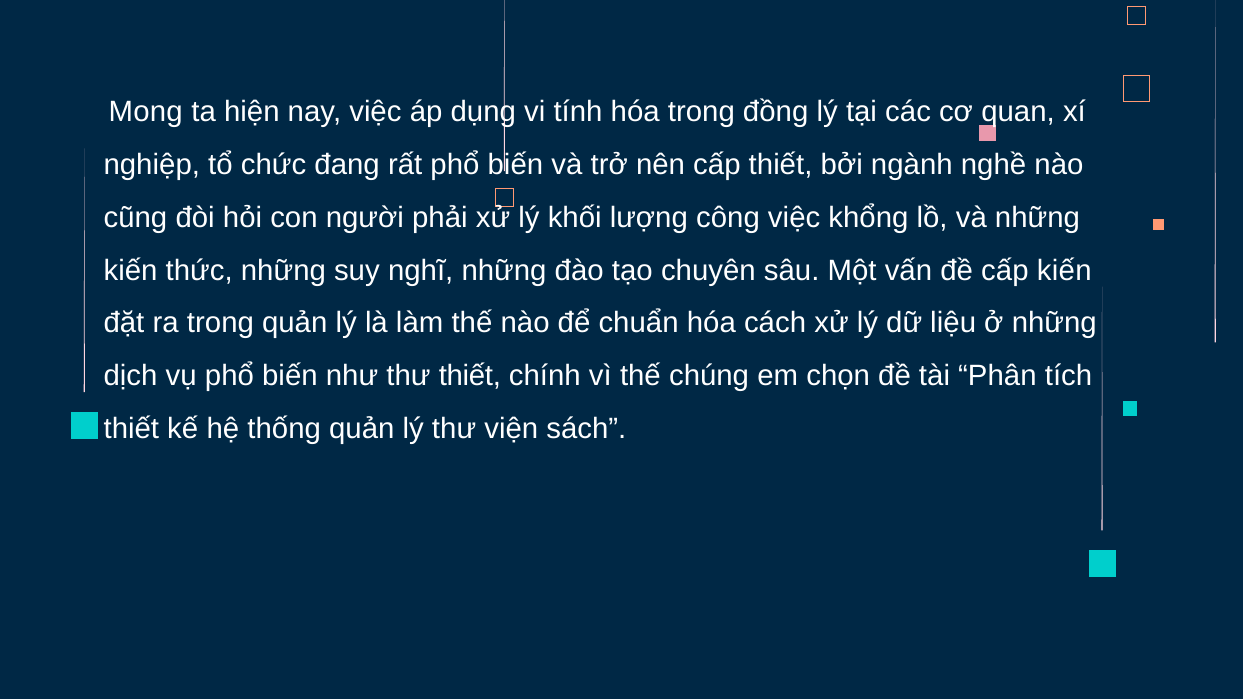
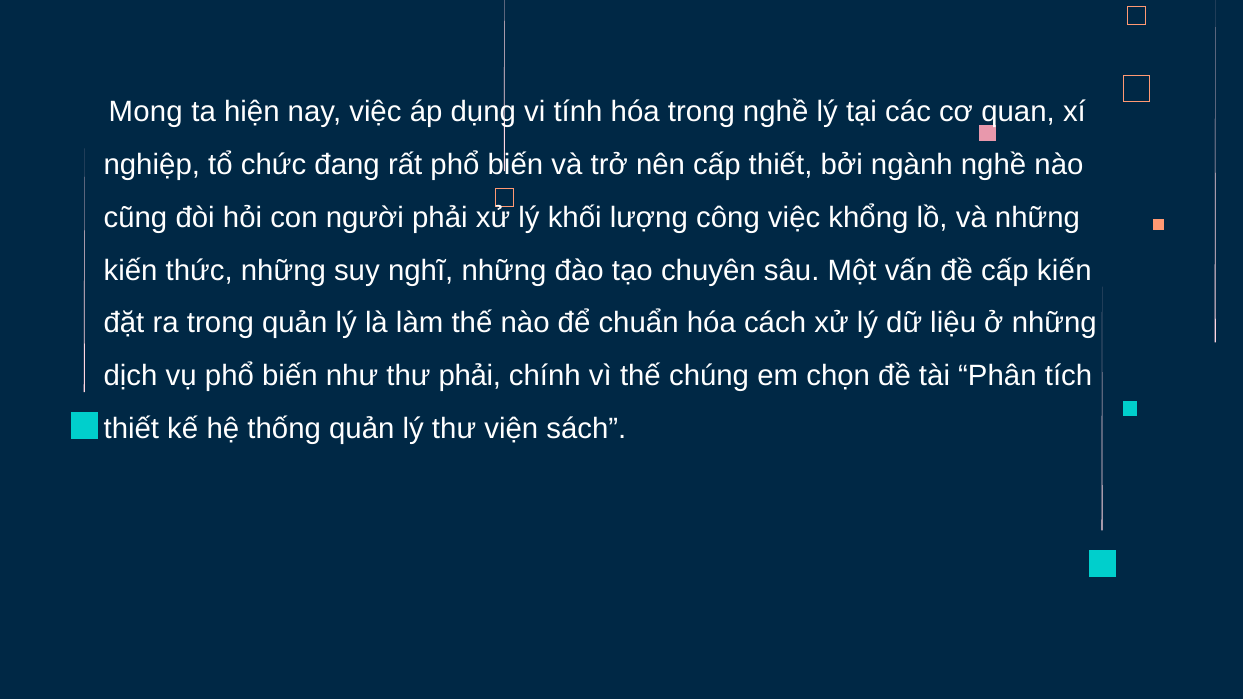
trong đồng: đồng -> nghề
thư thiết: thiết -> phải
